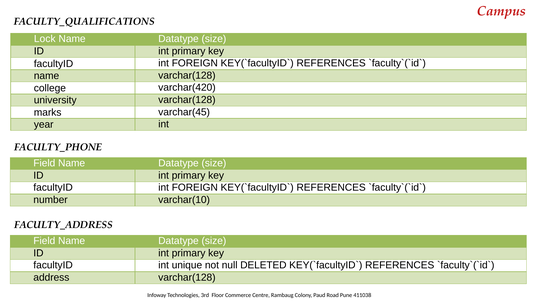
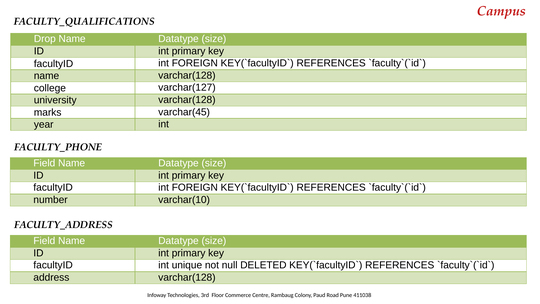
Lock: Lock -> Drop
varchar(420: varchar(420 -> varchar(127
